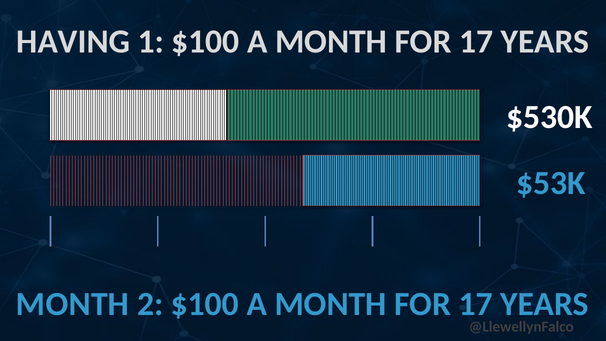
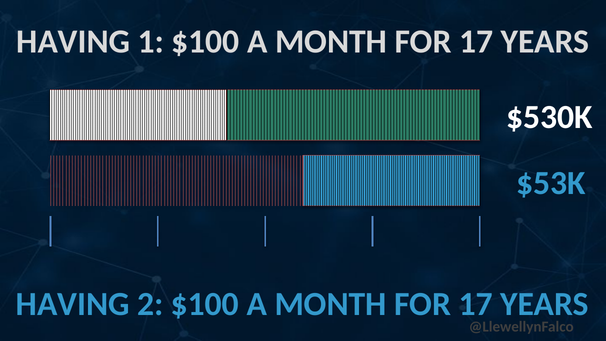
MONTH at (73, 304): MONTH -> HAVING
